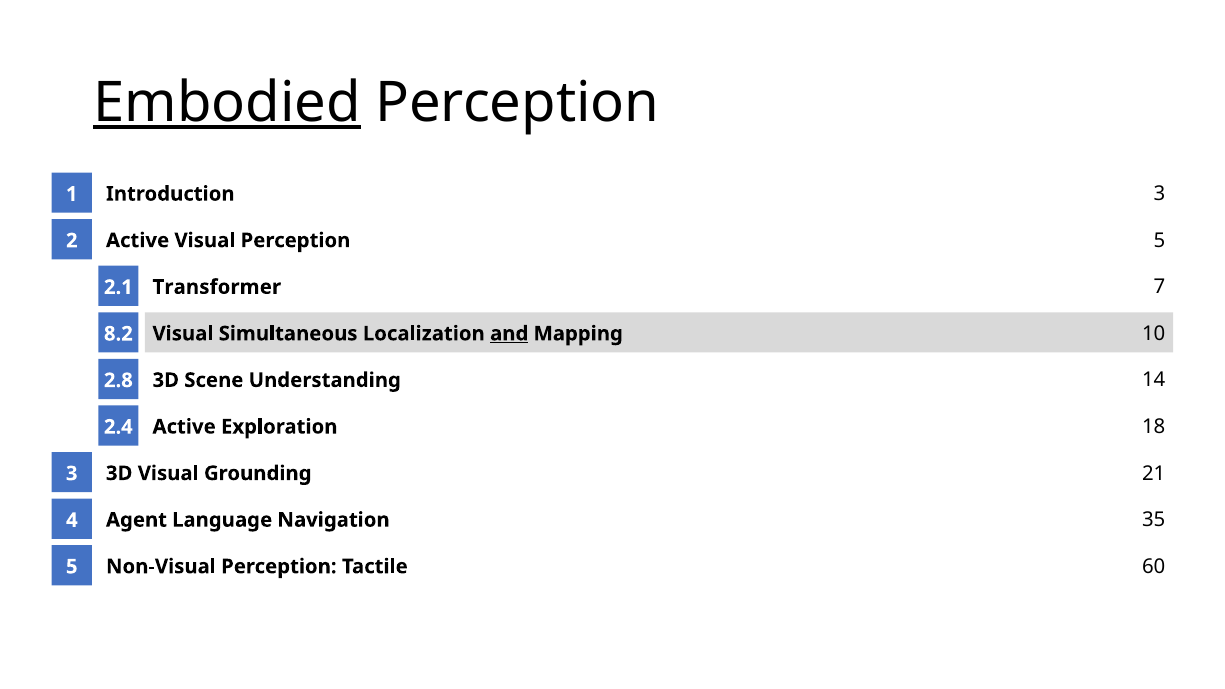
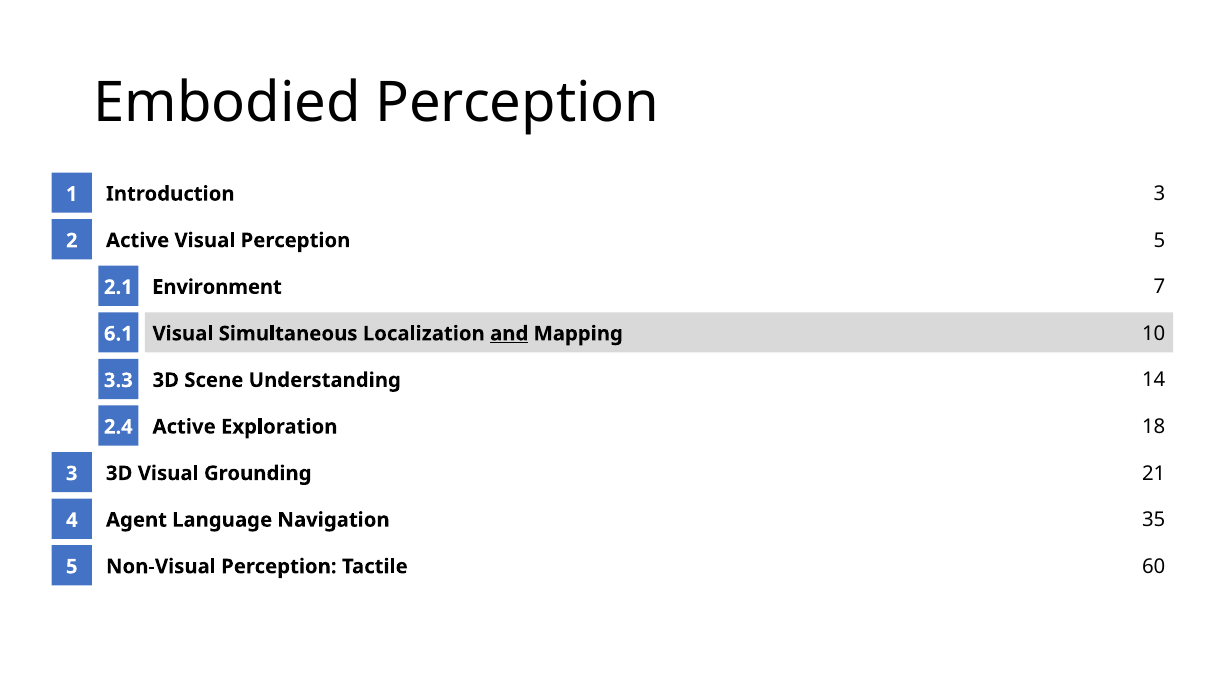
Embodied underline: present -> none
Transformer: Transformer -> Environment
8.2: 8.2 -> 6.1
2.8: 2.8 -> 3.3
